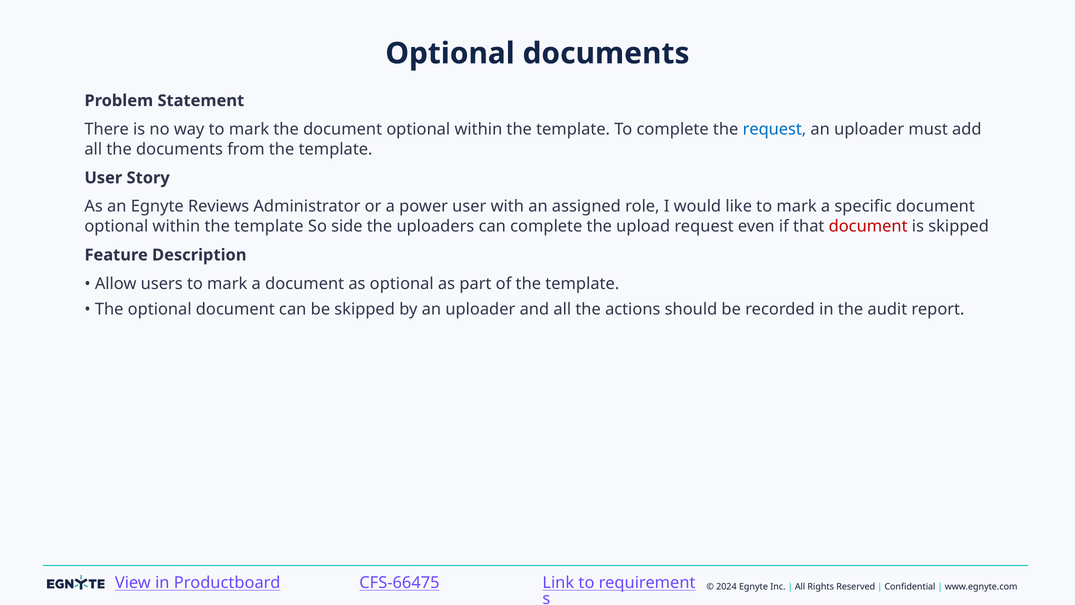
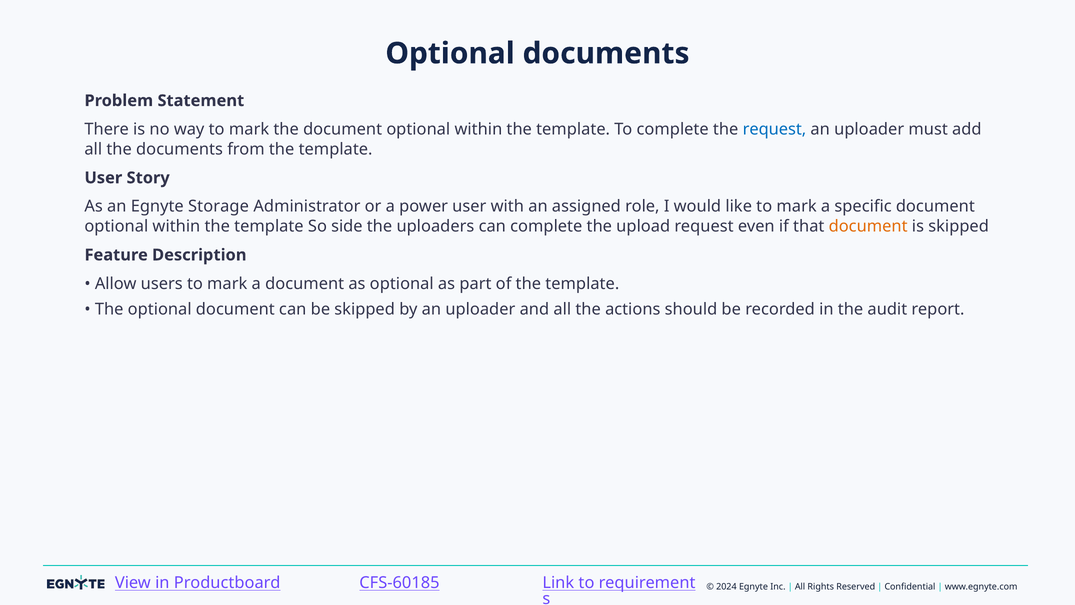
Reviews: Reviews -> Storage
document at (868, 226) colour: red -> orange
CFS-66475: CFS-66475 -> CFS-60185
